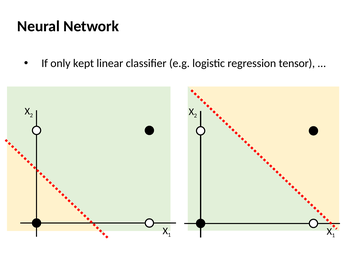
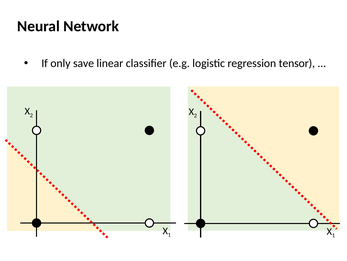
kept: kept -> save
